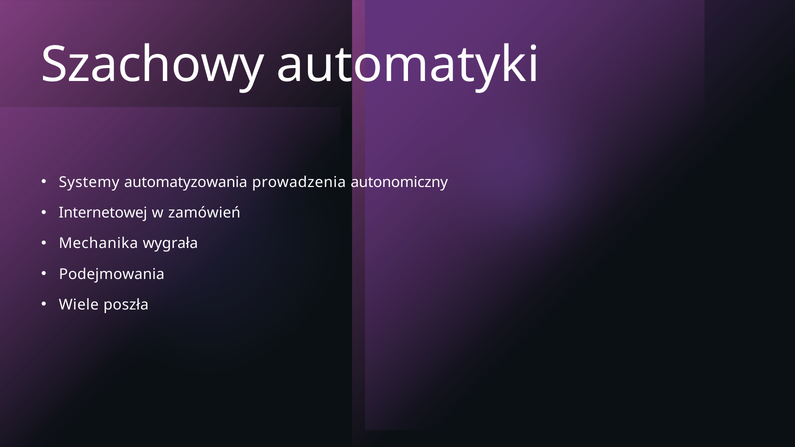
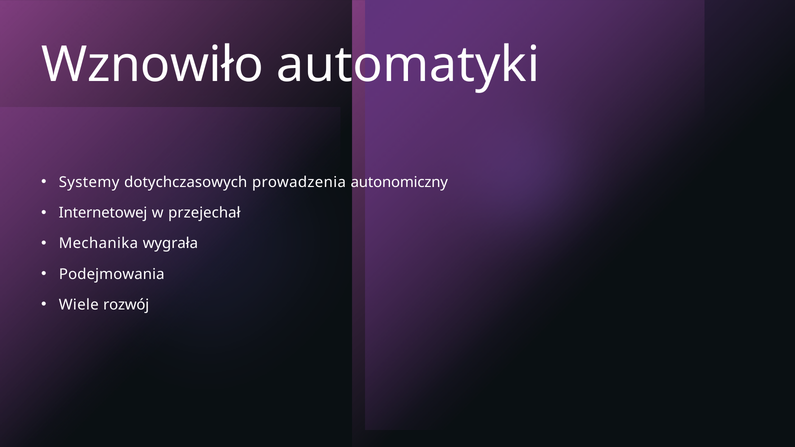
Szachowy: Szachowy -> Wznowiło
automatyzowania: automatyzowania -> dotychczasowych
zamówień: zamówień -> przejechał
poszła: poszła -> rozwój
